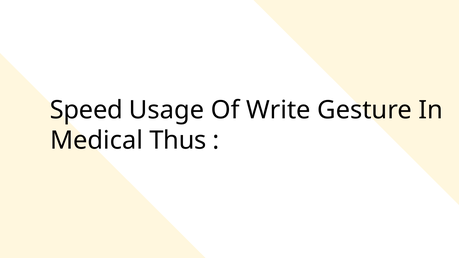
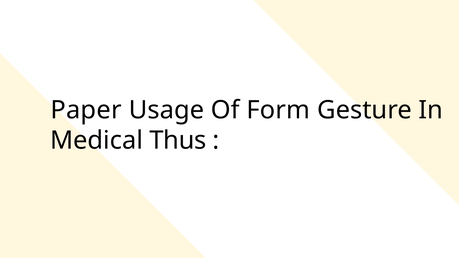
Speed: Speed -> Paper
Write: Write -> Form
